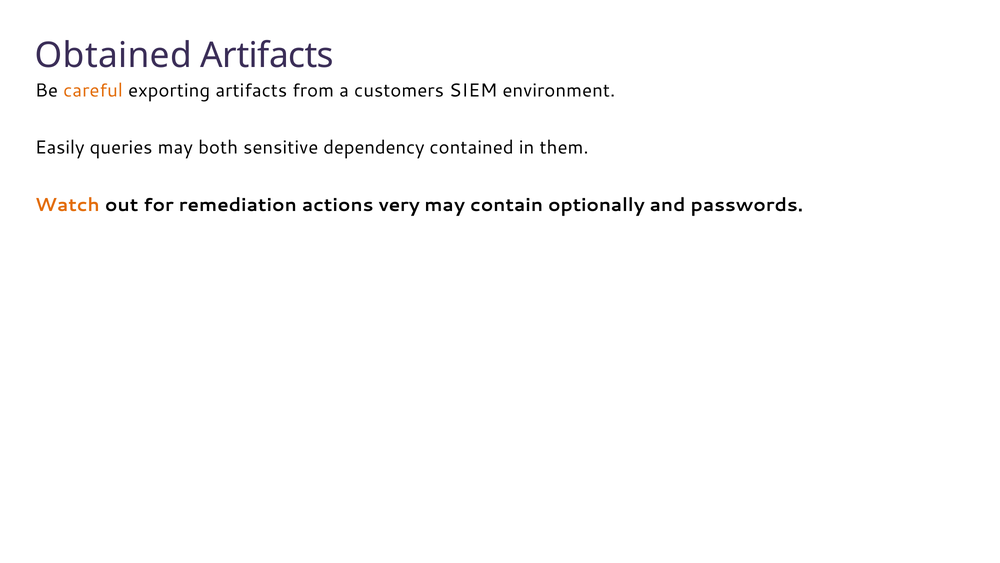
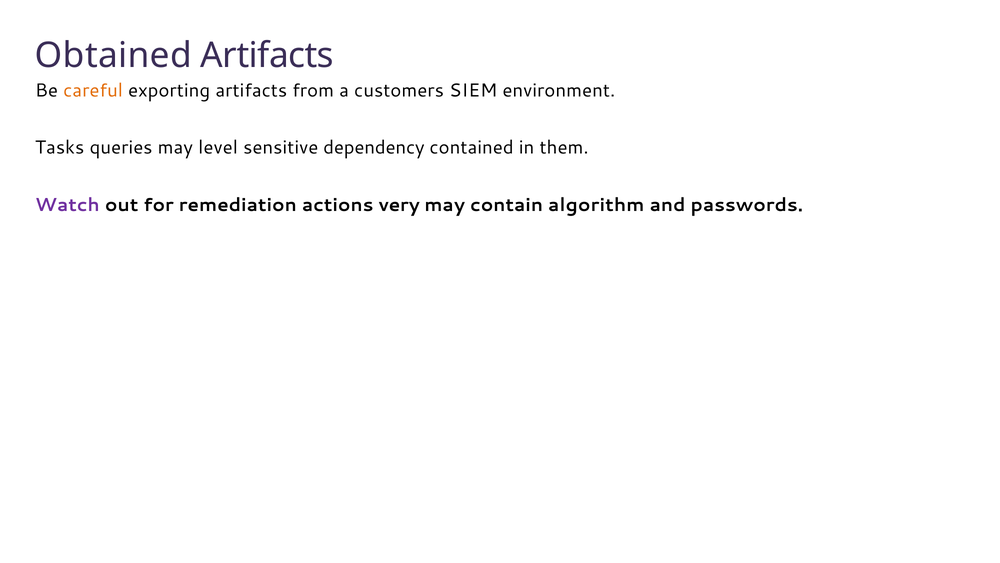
Easily: Easily -> Tasks
both: both -> level
Watch colour: orange -> purple
optionally: optionally -> algorithm
